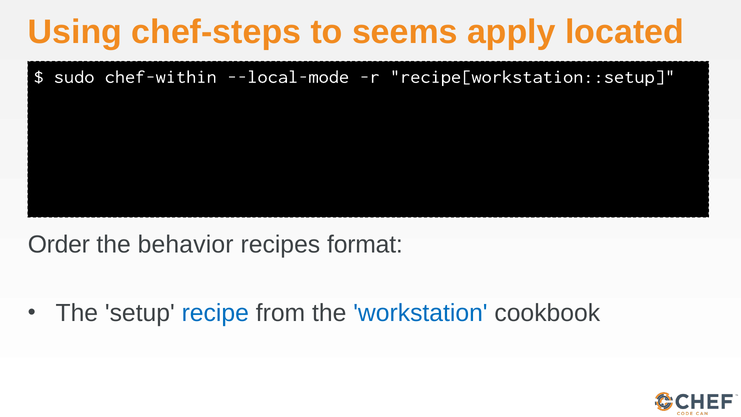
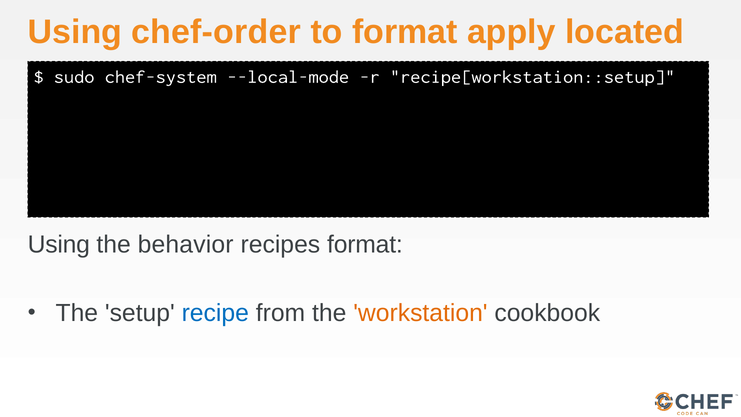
chef-steps: chef-steps -> chef-order
to seems: seems -> format
chef-within: chef-within -> chef-system
Order at (59, 244): Order -> Using
workstation colour: blue -> orange
